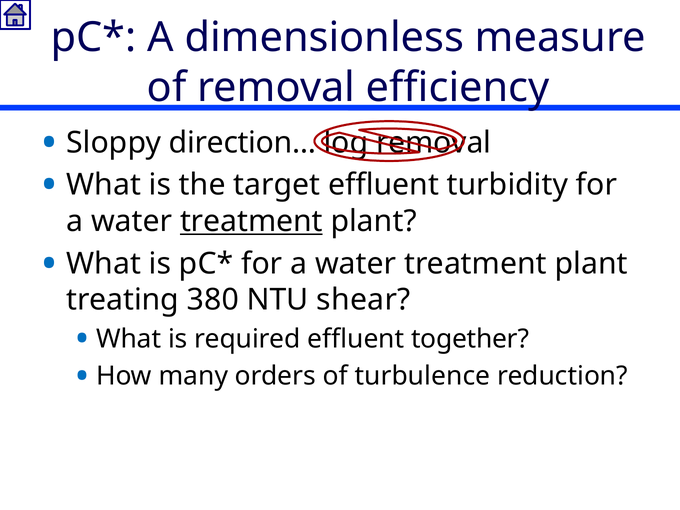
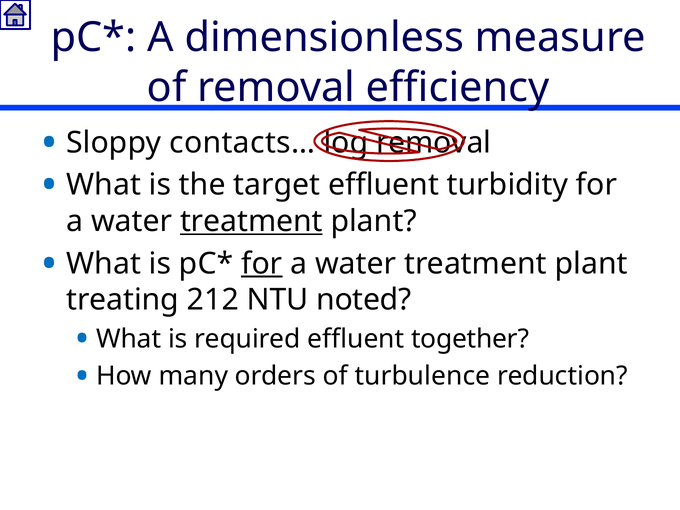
direction…: direction… -> contacts…
for at (262, 264) underline: none -> present
380: 380 -> 212
shear: shear -> noted
